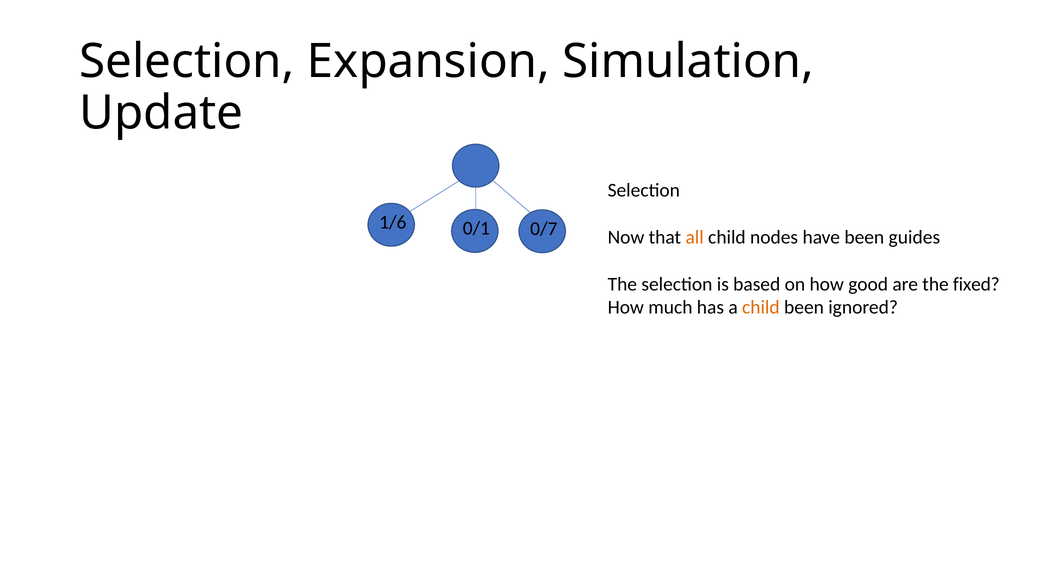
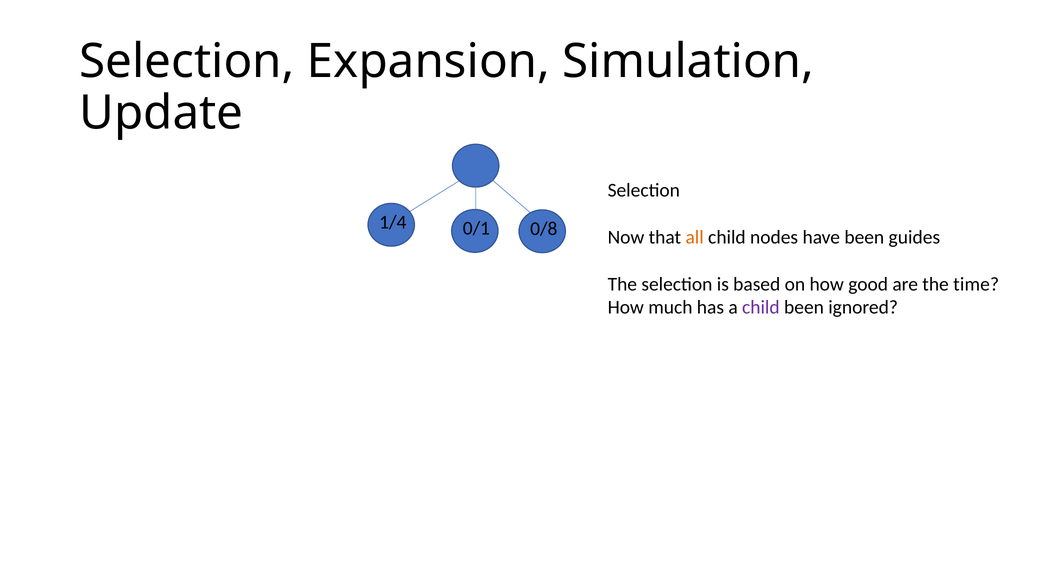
1/6: 1/6 -> 1/4
0/7: 0/7 -> 0/8
fixed: fixed -> time
child at (761, 307) colour: orange -> purple
